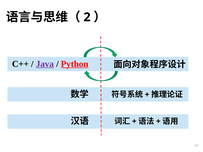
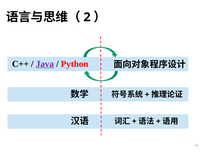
Python underline: present -> none
